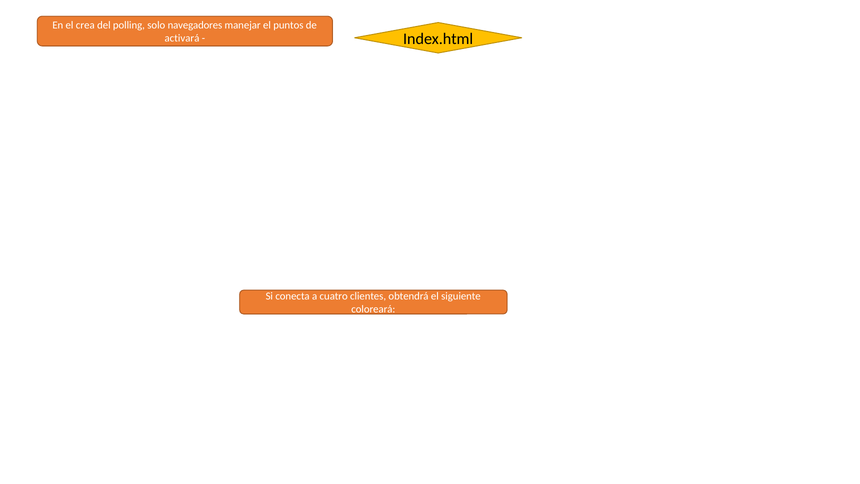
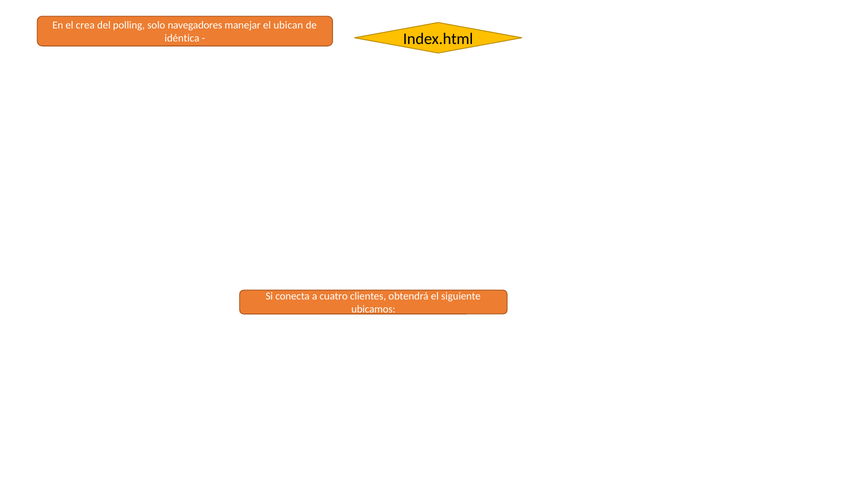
puntos: puntos -> ubican
activará: activará -> idéntica
coloreará: coloreará -> ubicamos
